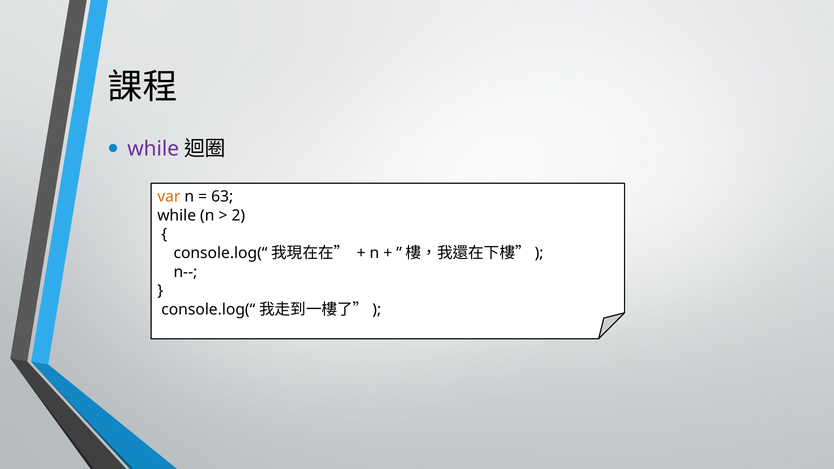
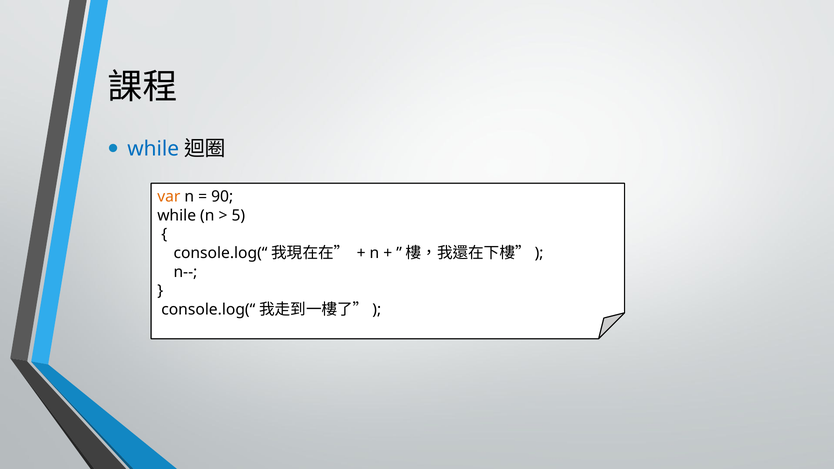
while at (153, 149) colour: purple -> blue
63: 63 -> 90
2: 2 -> 5
